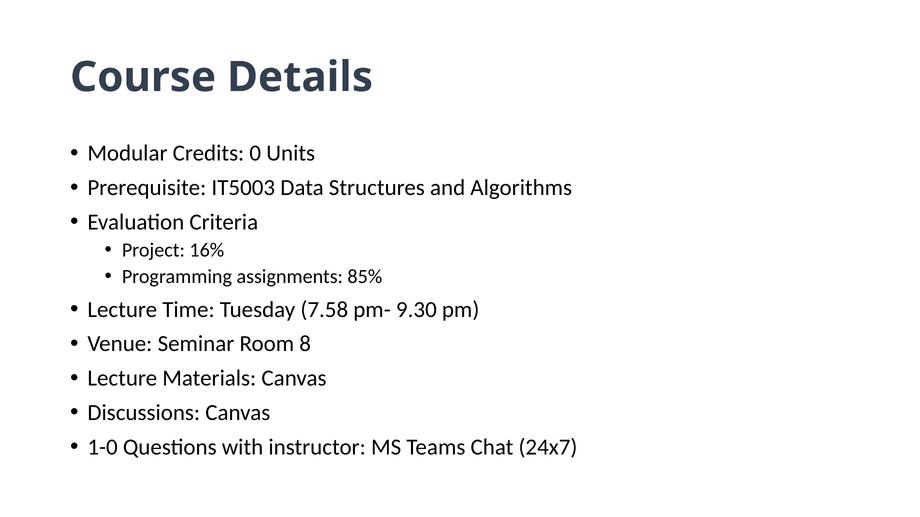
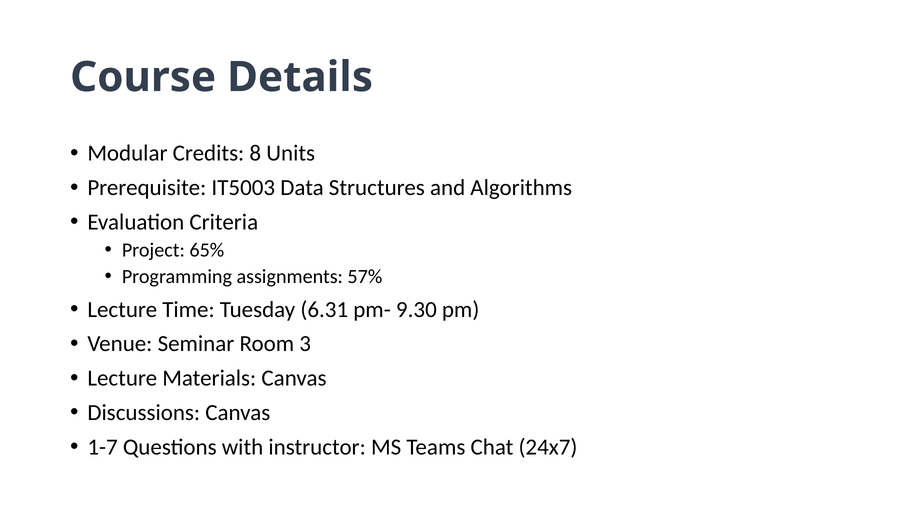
0: 0 -> 8
16%: 16% -> 65%
85%: 85% -> 57%
7.58: 7.58 -> 6.31
8: 8 -> 3
1-0: 1-0 -> 1-7
